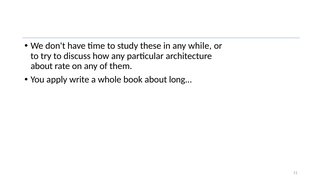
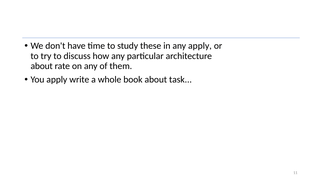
any while: while -> apply
long: long -> task
